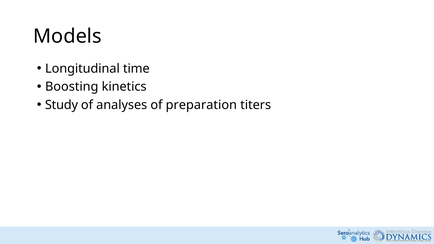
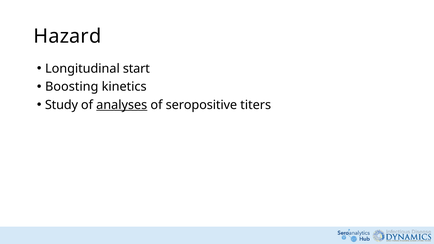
Models: Models -> Hazard
time: time -> start
analyses underline: none -> present
preparation: preparation -> seropositive
